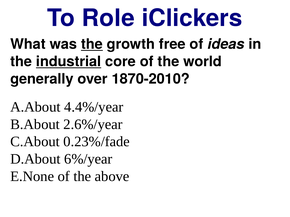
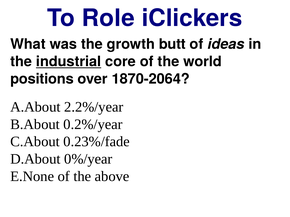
the at (92, 44) underline: present -> none
free: free -> butt
generally: generally -> positions
1870-2010: 1870-2010 -> 1870-2064
4.4%/year: 4.4%/year -> 2.2%/year
2.6%/year: 2.6%/year -> 0.2%/year
6%/year: 6%/year -> 0%/year
